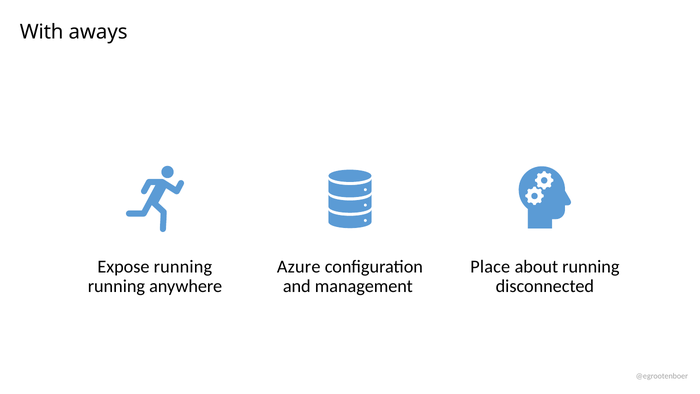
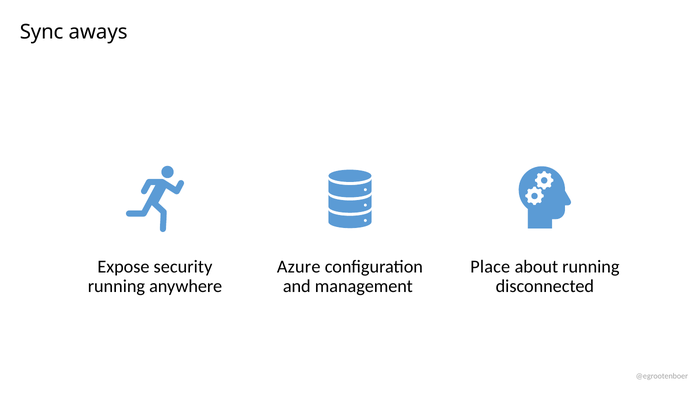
With: With -> Sync
Expose running: running -> security
